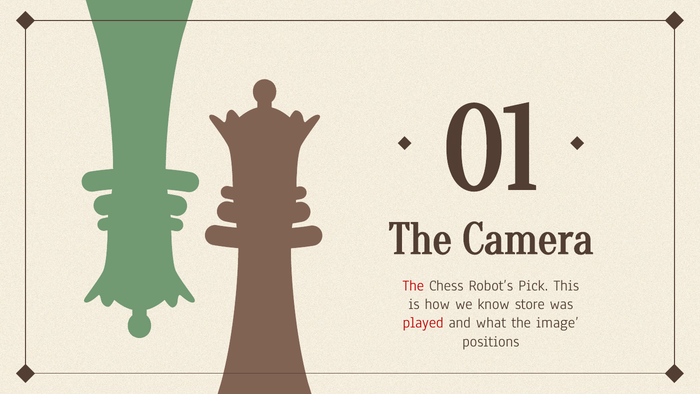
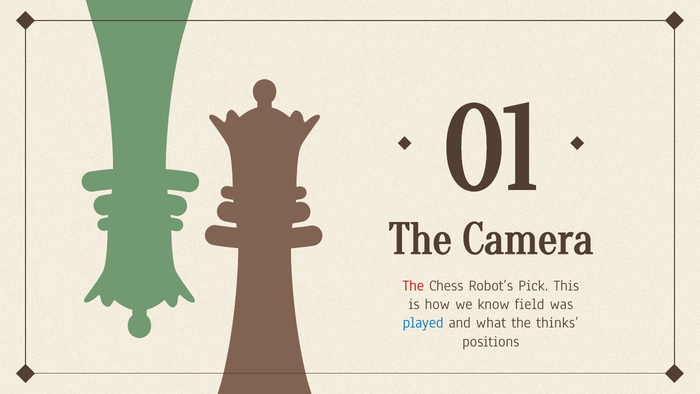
store: store -> field
played colour: red -> blue
image: image -> thinks
